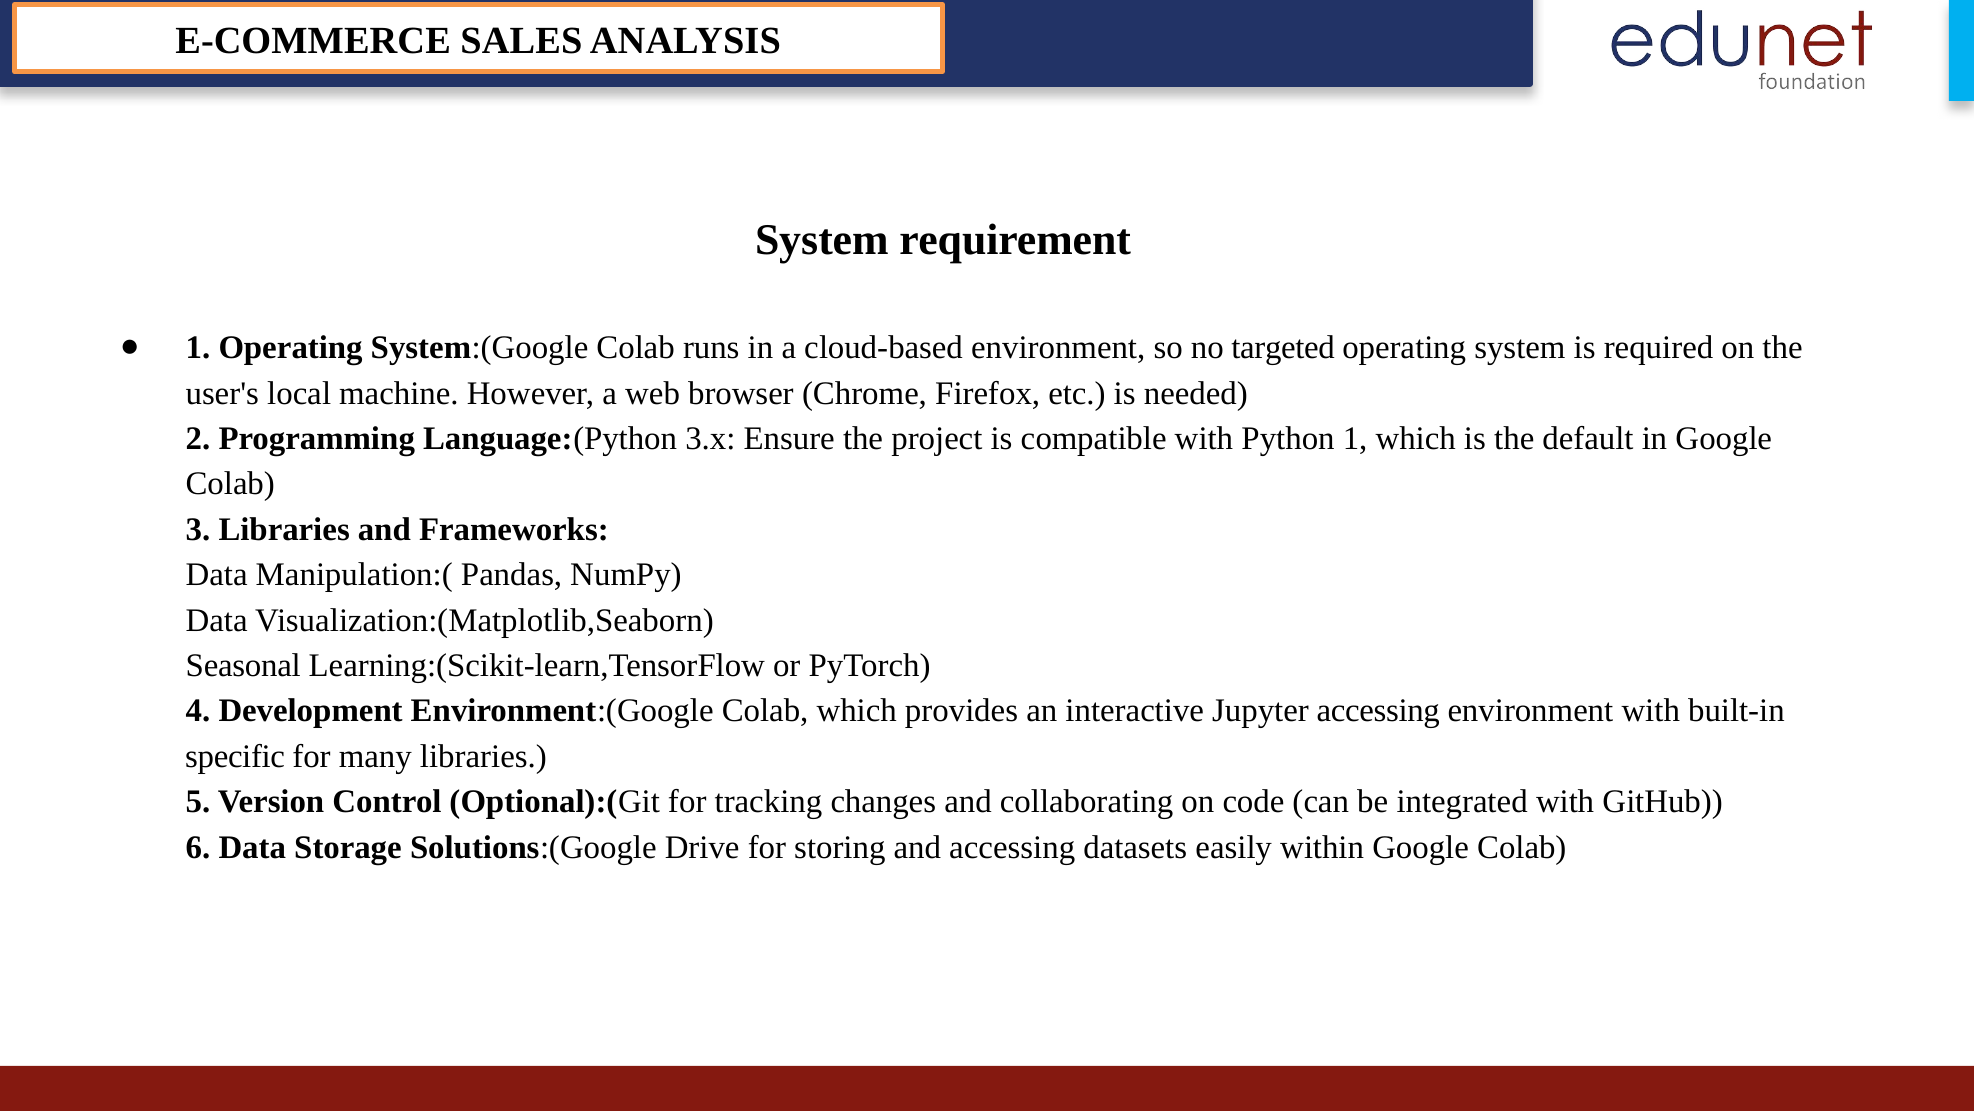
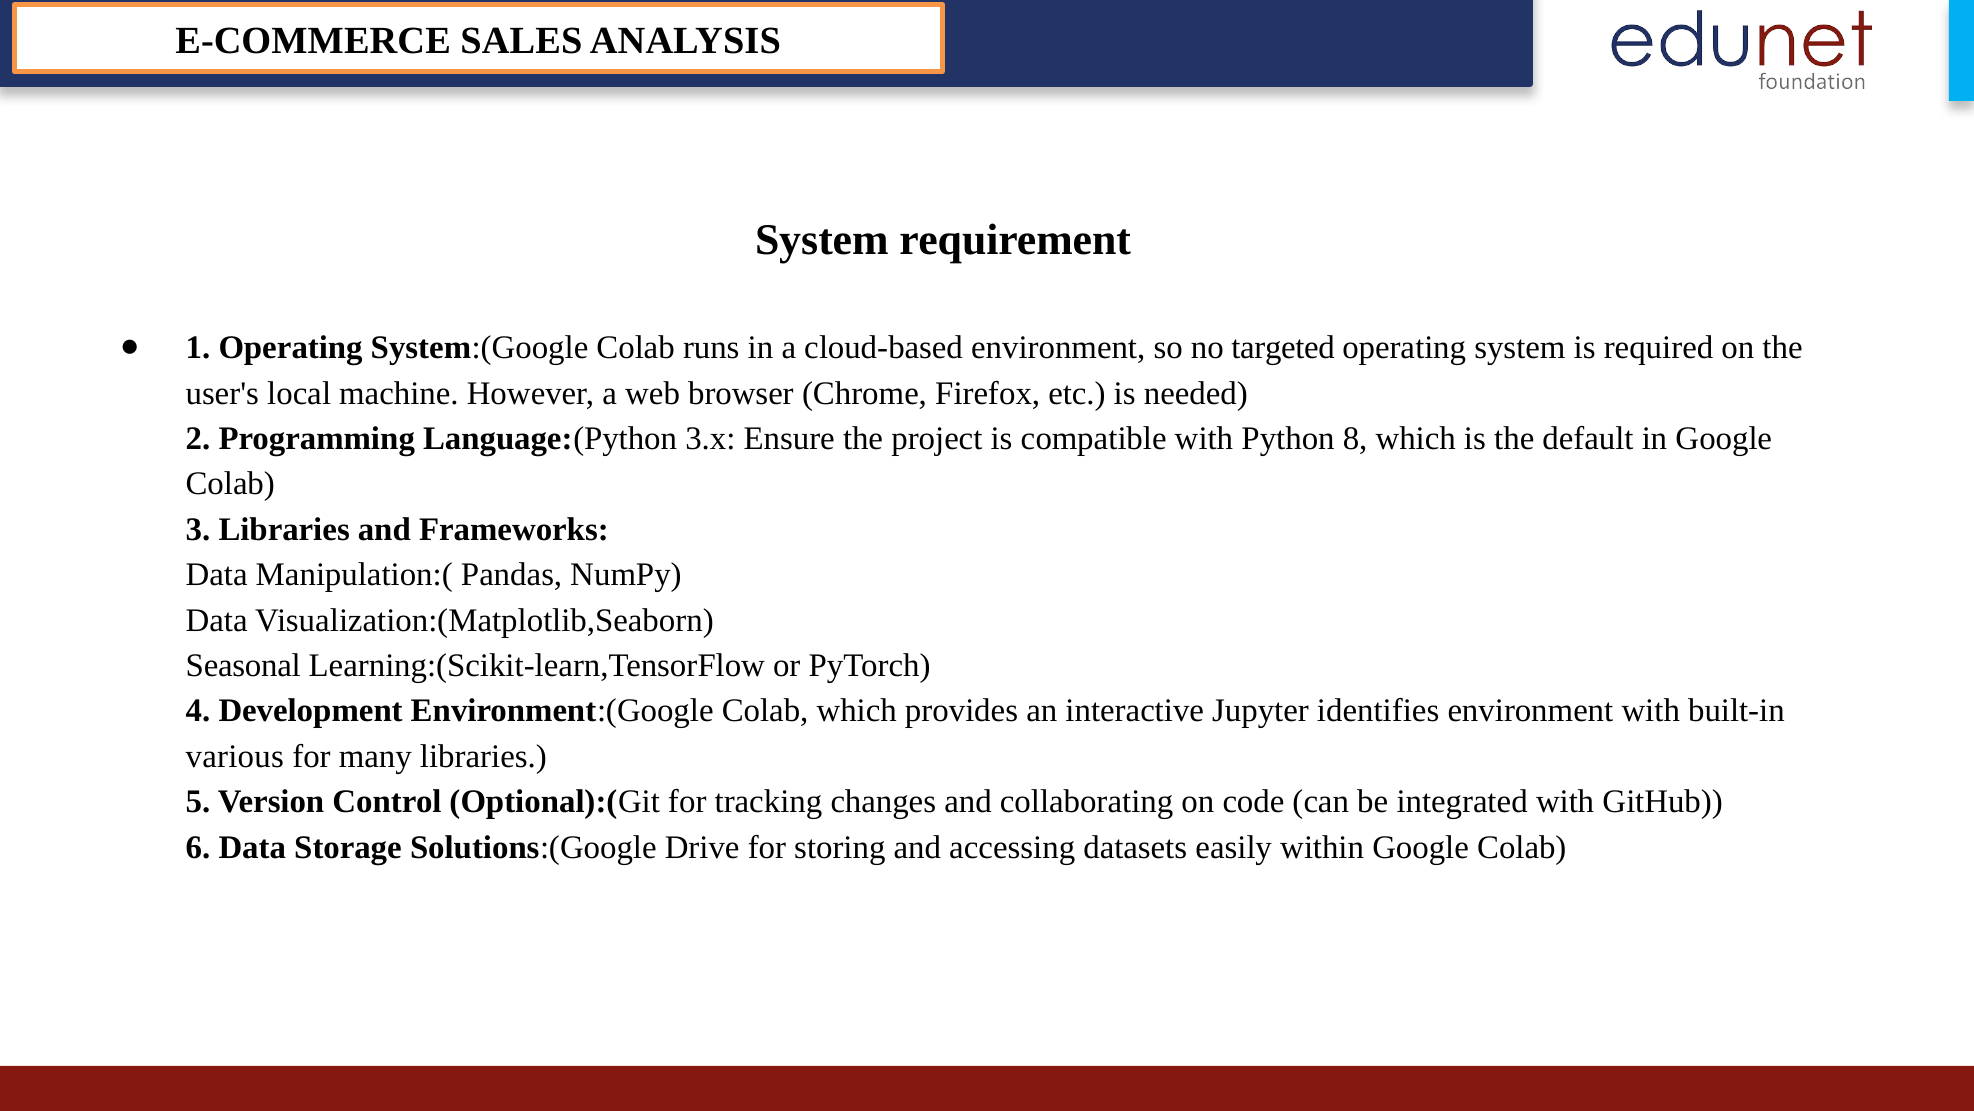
Python 1: 1 -> 8
Jupyter accessing: accessing -> identifies
specific: specific -> various
